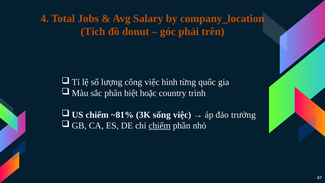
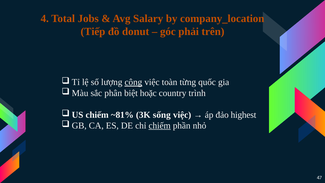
Tích: Tích -> Tiếp
công underline: none -> present
hình: hình -> toàn
trưởng: trưởng -> highest
